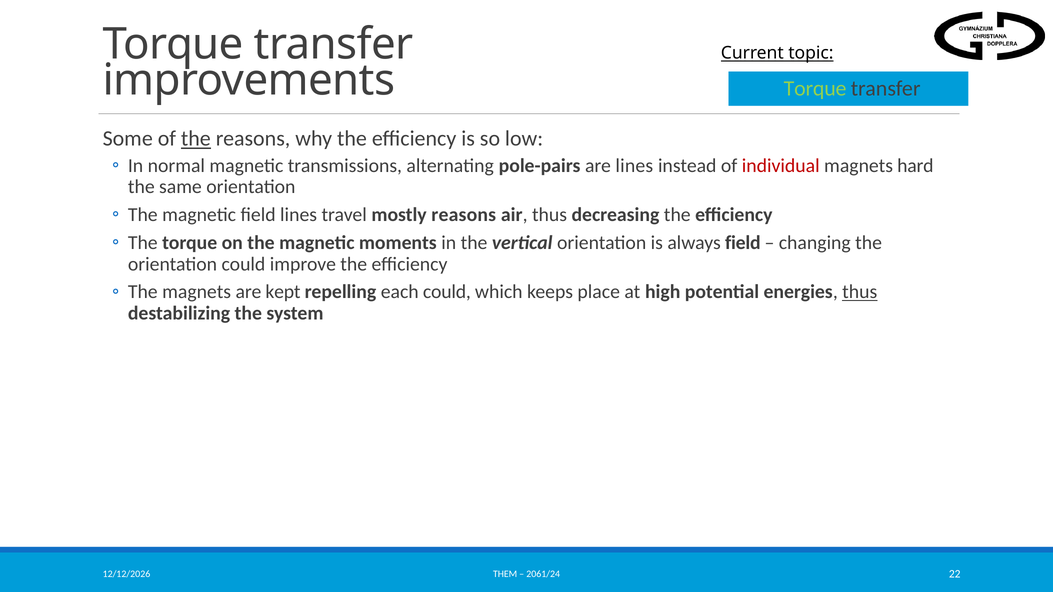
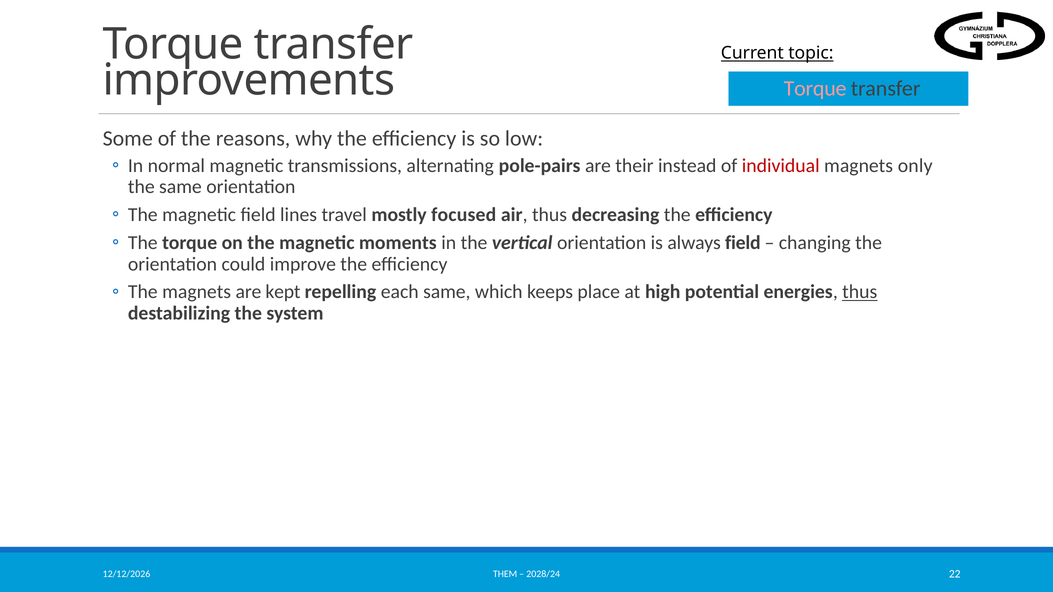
Torque at (815, 89) colour: light green -> pink
the at (196, 139) underline: present -> none
are lines: lines -> their
hard: hard -> only
mostly reasons: reasons -> focused
each could: could -> same
2061/24: 2061/24 -> 2028/24
